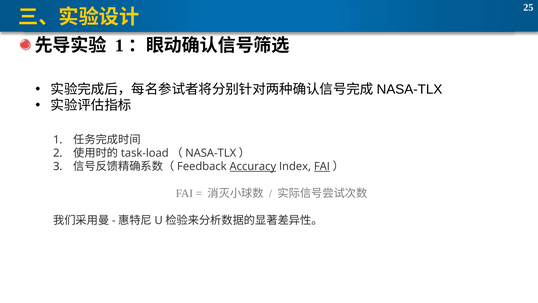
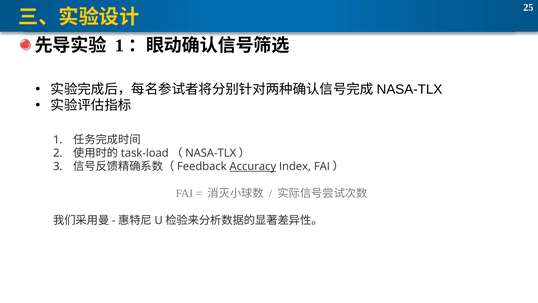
FAI at (322, 166) underline: present -> none
